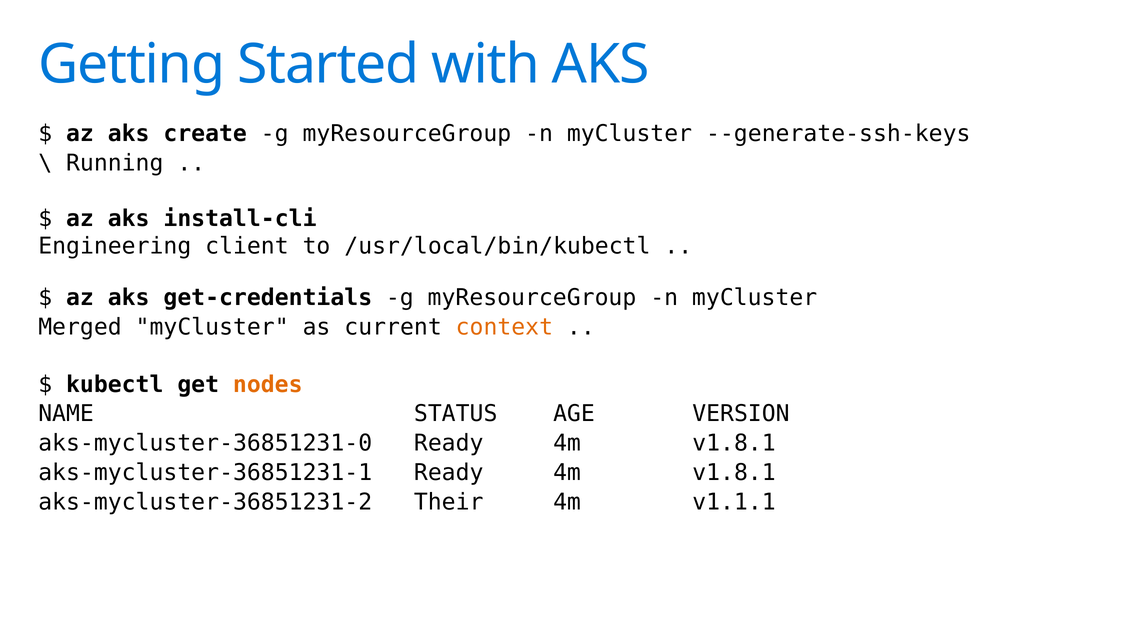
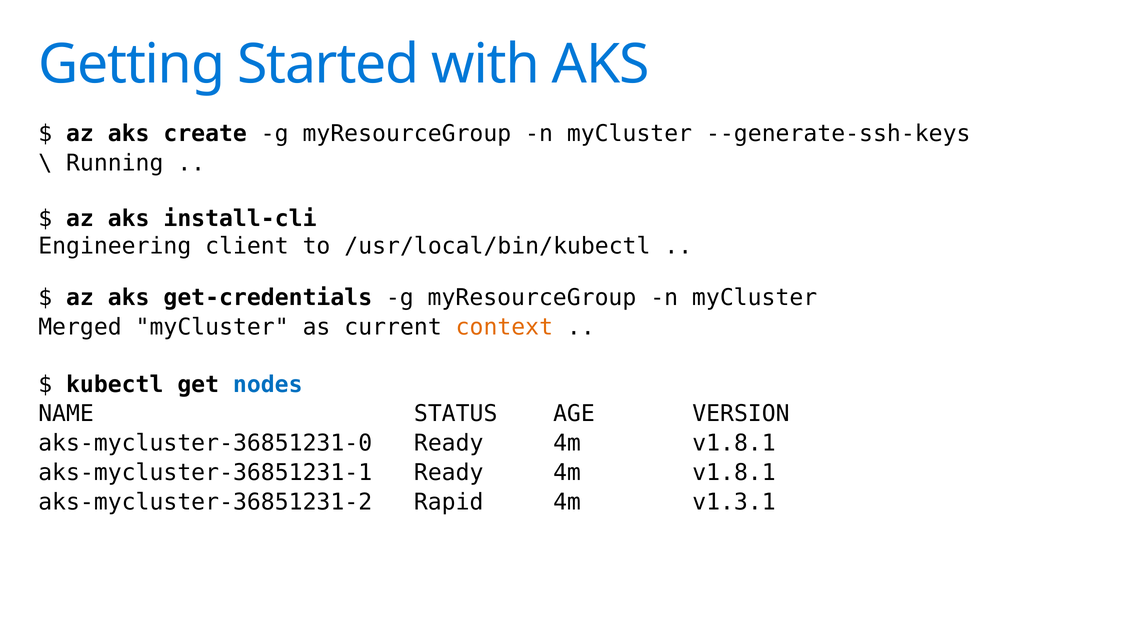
nodes colour: orange -> blue
Their: Their -> Rapid
v1.1.1: v1.1.1 -> v1.3.1
